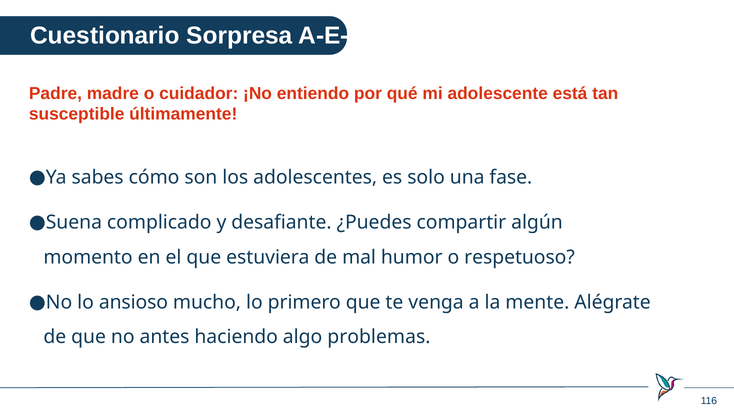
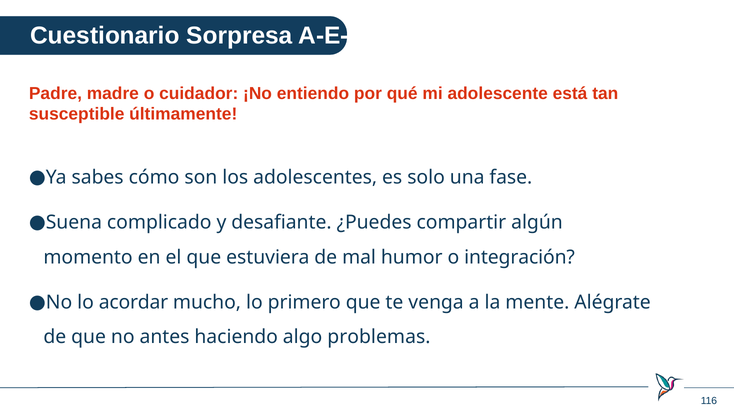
respetuoso: respetuoso -> integración
ansioso: ansioso -> acordar
